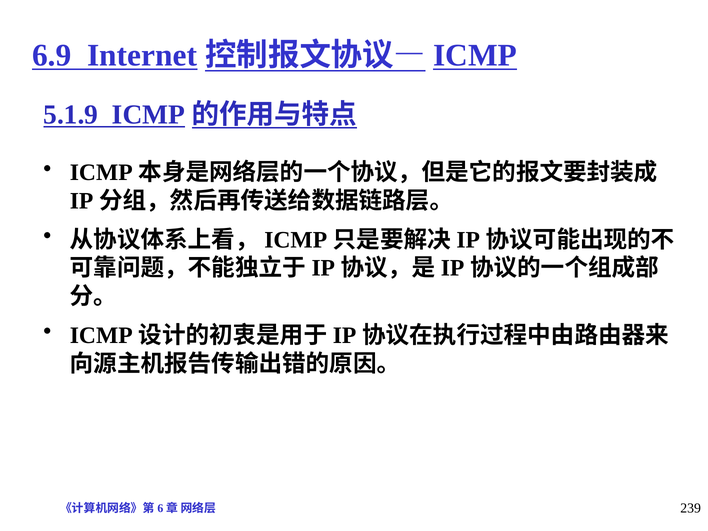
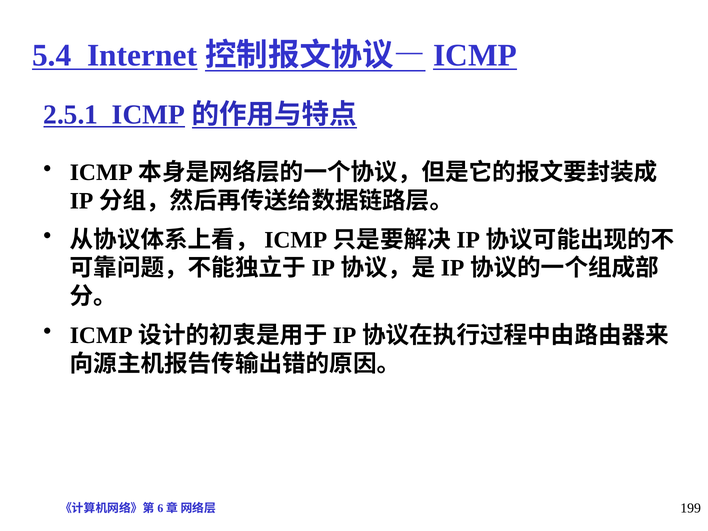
6.9: 6.9 -> 5.4
5.1.9: 5.1.9 -> 2.5.1
239: 239 -> 199
